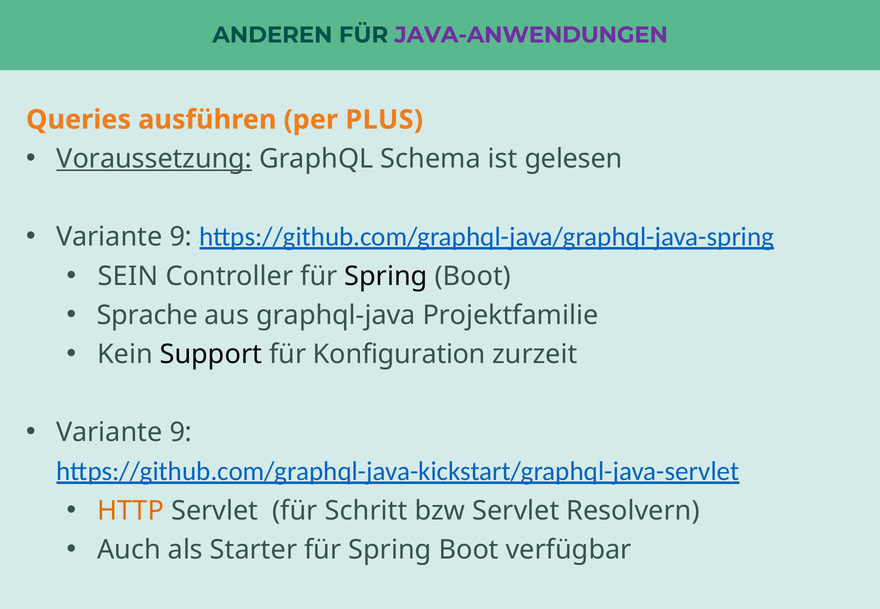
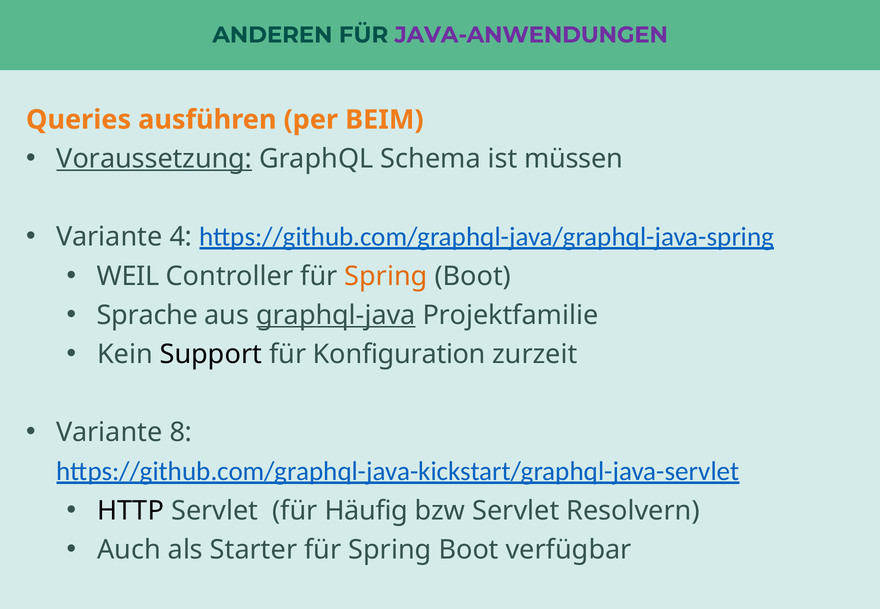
PLUS: PLUS -> BEIM
gelesen: gelesen -> müssen
9 at (181, 237): 9 -> 4
SEIN: SEIN -> WEIL
Spring at (386, 276) colour: black -> orange
graphql-java underline: none -> present
9 at (181, 432): 9 -> 8
HTTP colour: orange -> black
Schritt: Schritt -> Häufig
